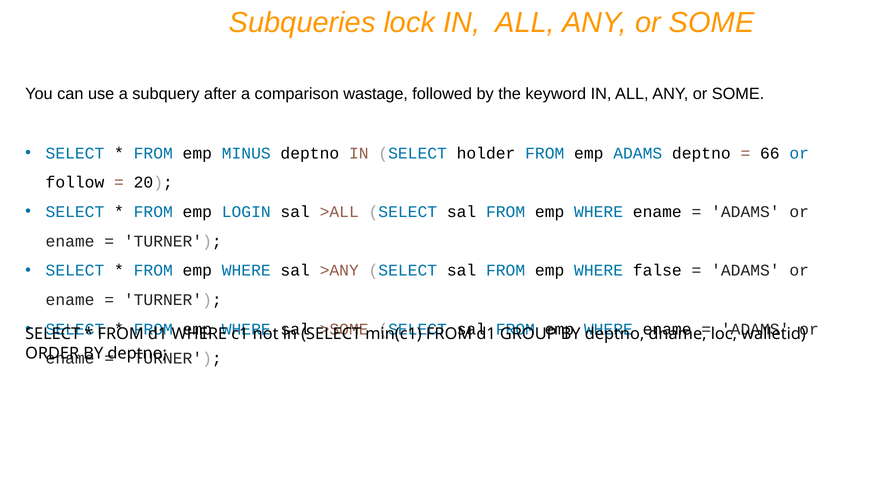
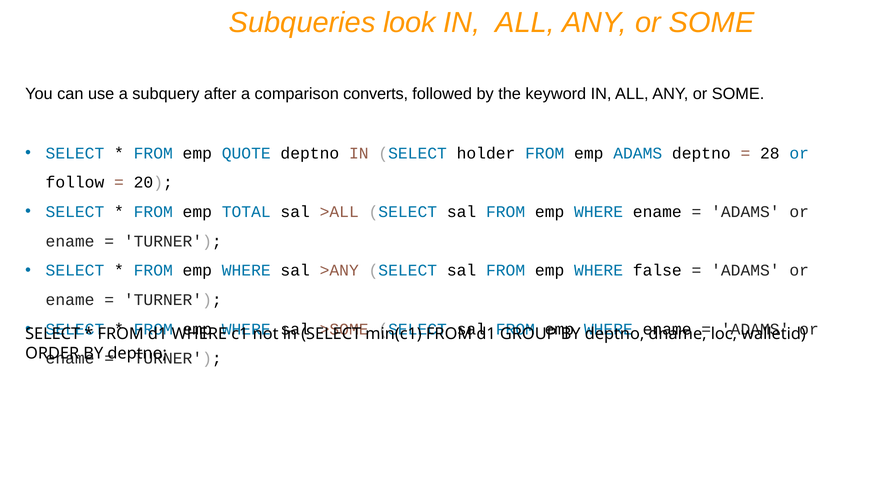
lock: lock -> look
wastage: wastage -> converts
MINUS: MINUS -> QUOTE
66: 66 -> 28
LOGIN: LOGIN -> TOTAL
